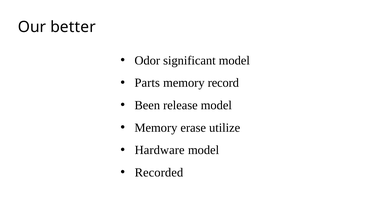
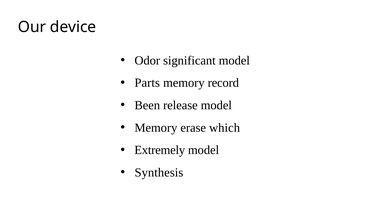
better: better -> device
utilize: utilize -> which
Hardware: Hardware -> Extremely
Recorded: Recorded -> Synthesis
